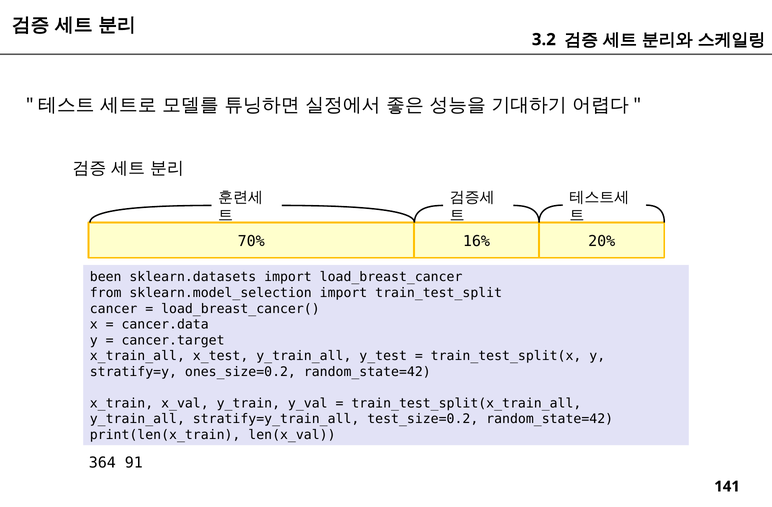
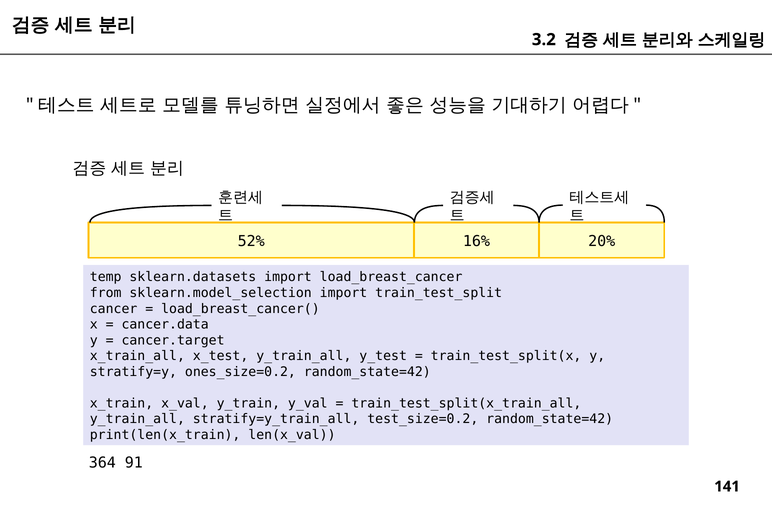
70%: 70% -> 52%
been: been -> temp
